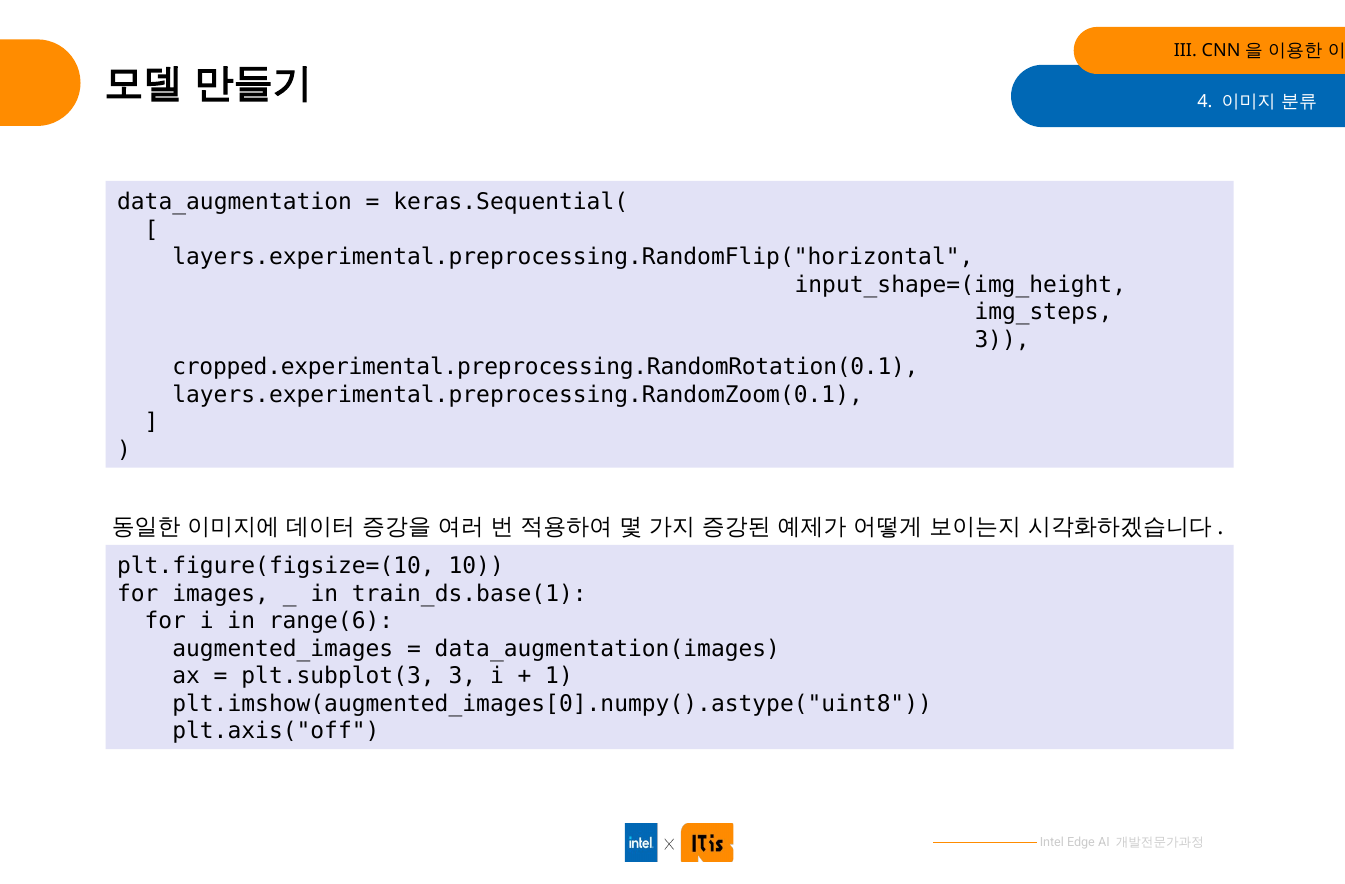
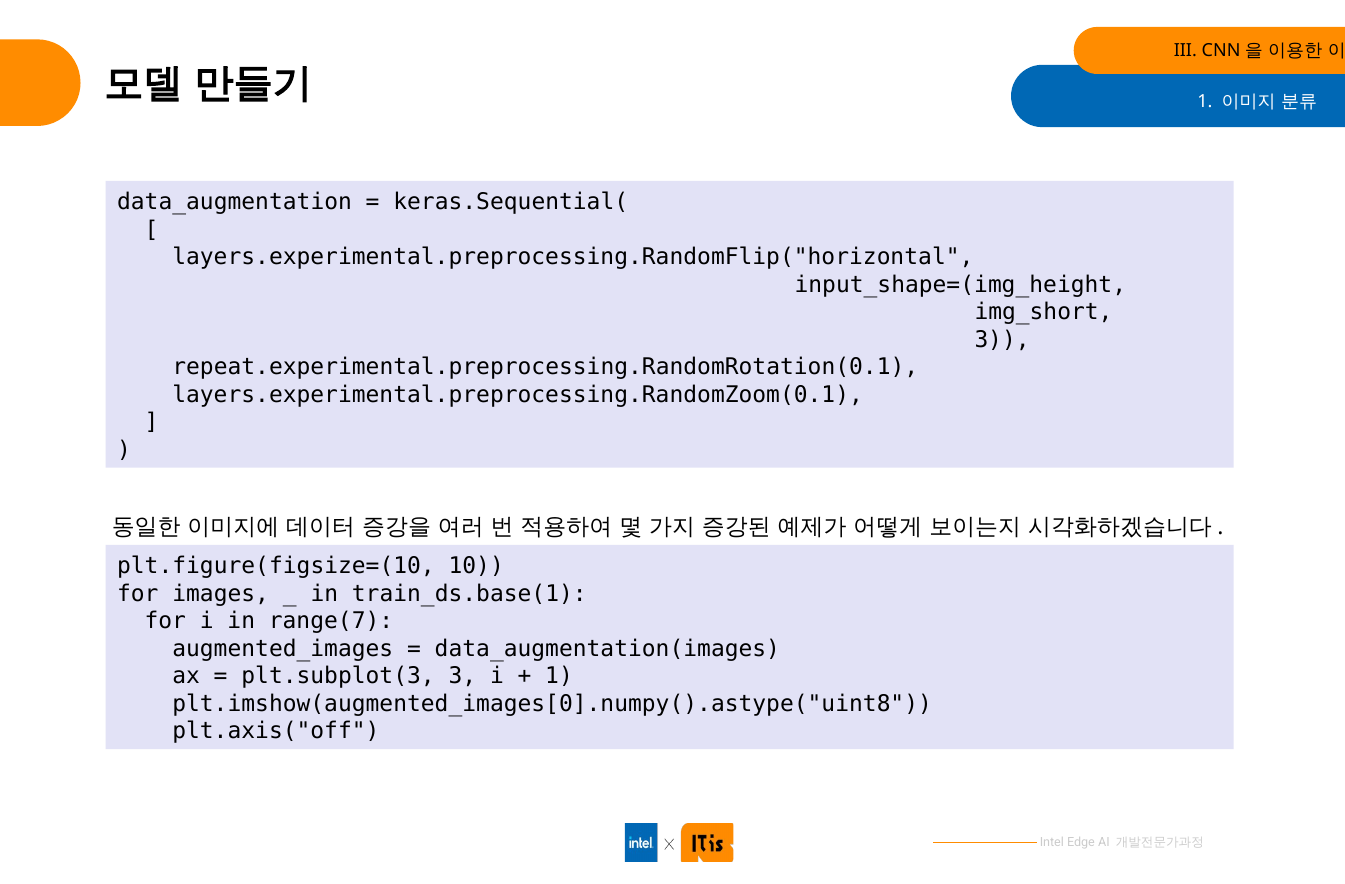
4 at (1205, 101): 4 -> 1
img_steps: img_steps -> img_short
cropped.experimental.preprocessing.RandomRotation(0.1: cropped.experimental.preprocessing.RandomRotation(0.1 -> repeat.experimental.preprocessing.RandomRotation(0.1
range(6: range(6 -> range(7
